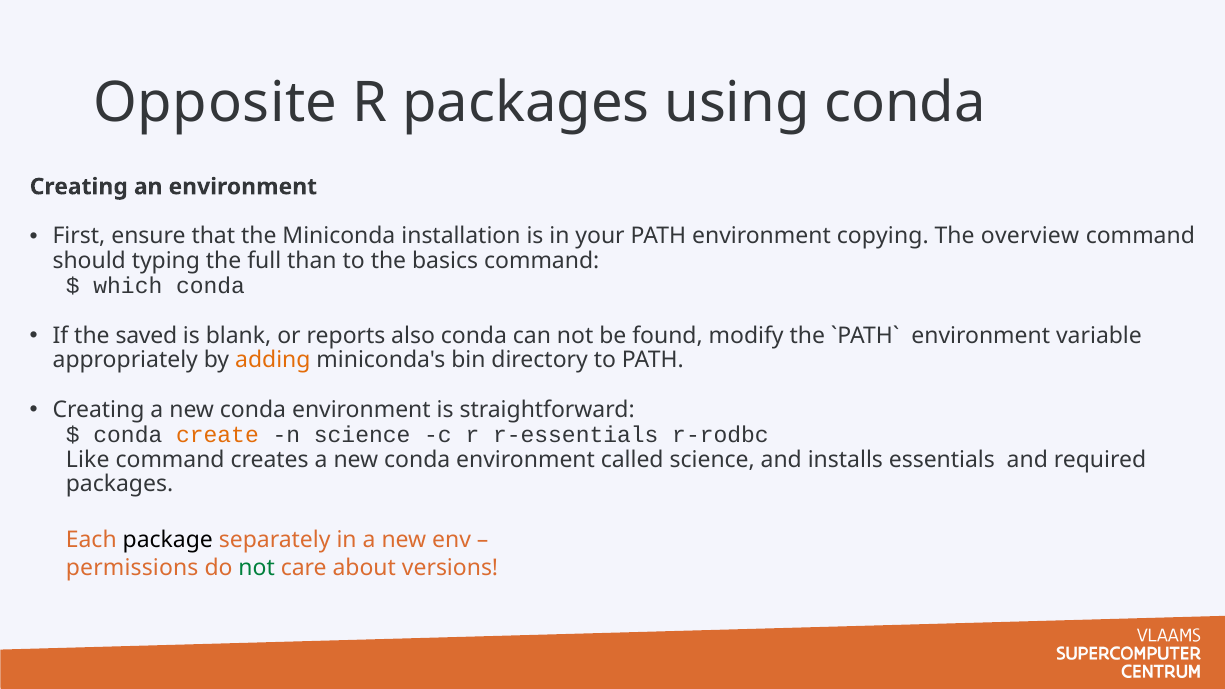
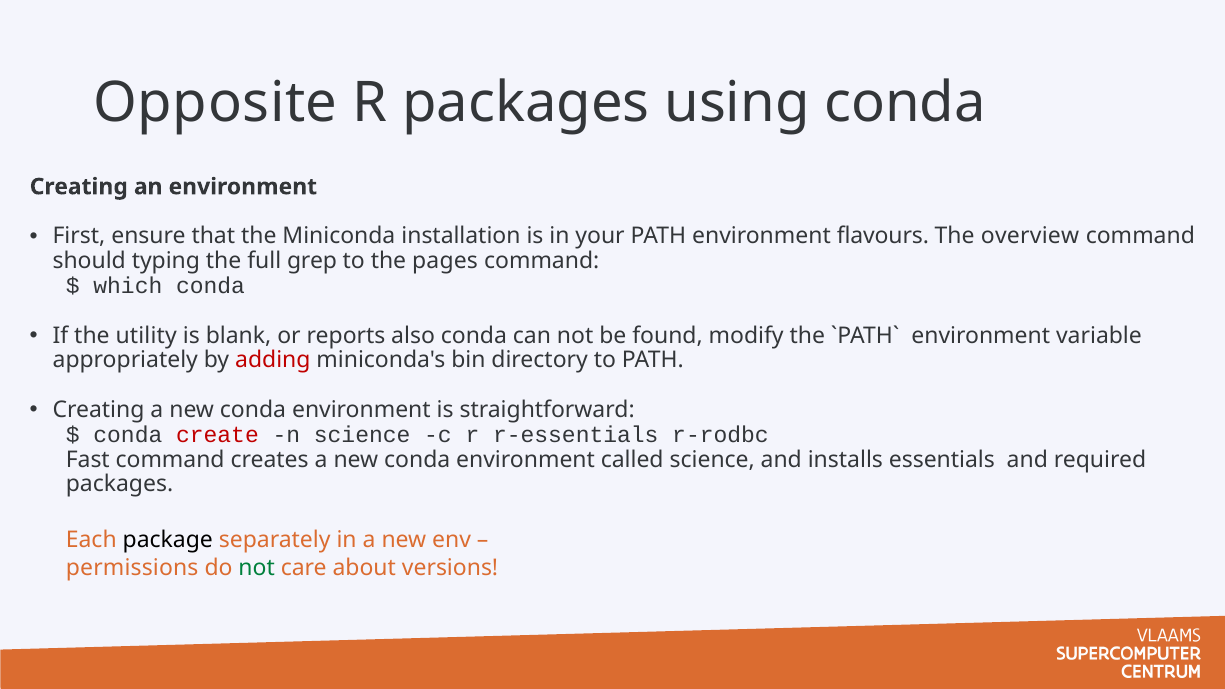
copying: copying -> flavours
than: than -> grep
basics: basics -> pages
saved: saved -> utility
adding colour: orange -> red
create colour: orange -> red
Like: Like -> Fast
